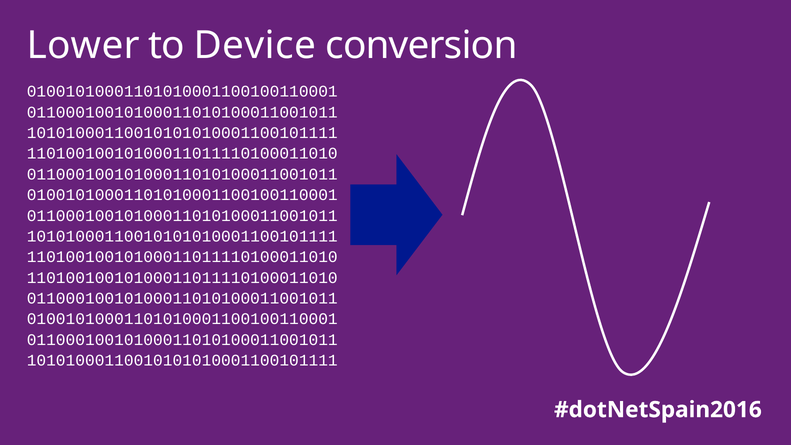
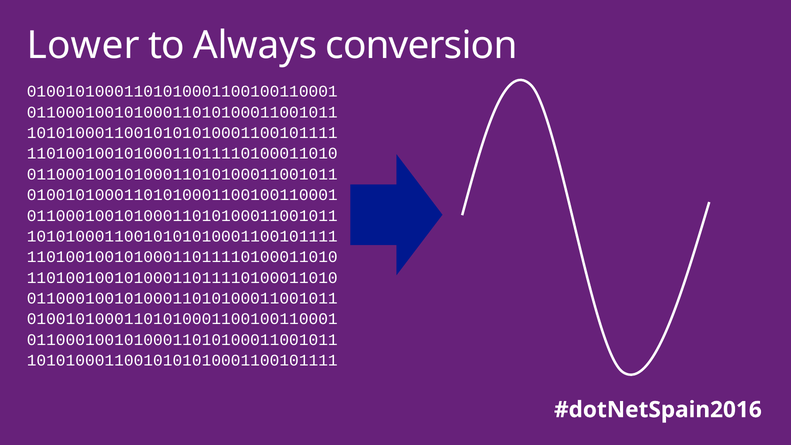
Device: Device -> Always
